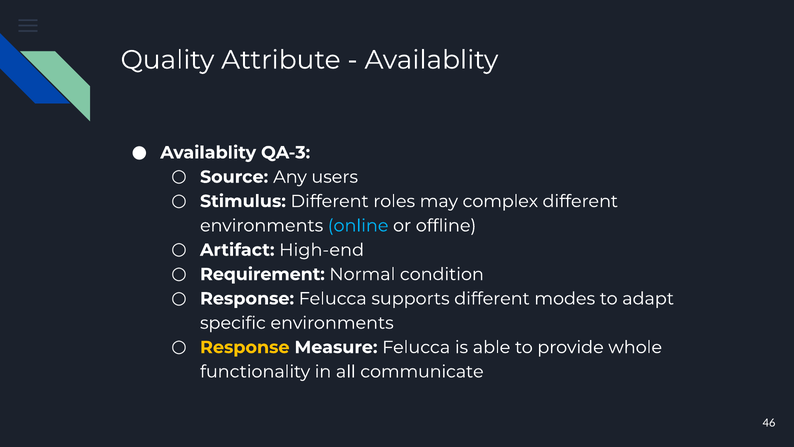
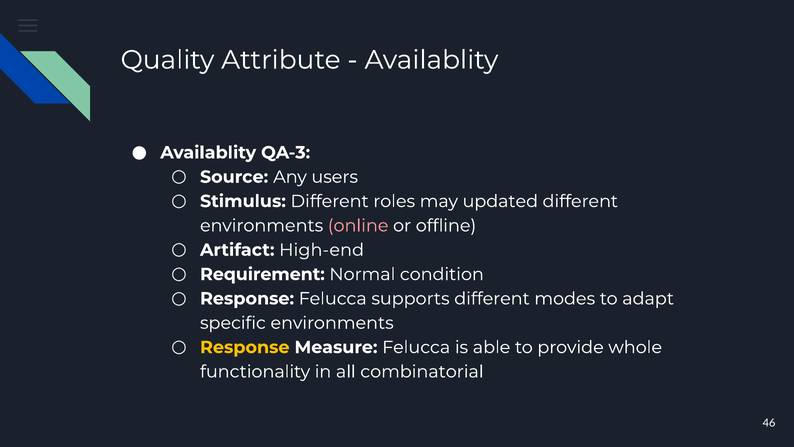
complex: complex -> updated
online colour: light blue -> pink
communicate: communicate -> combinatorial
